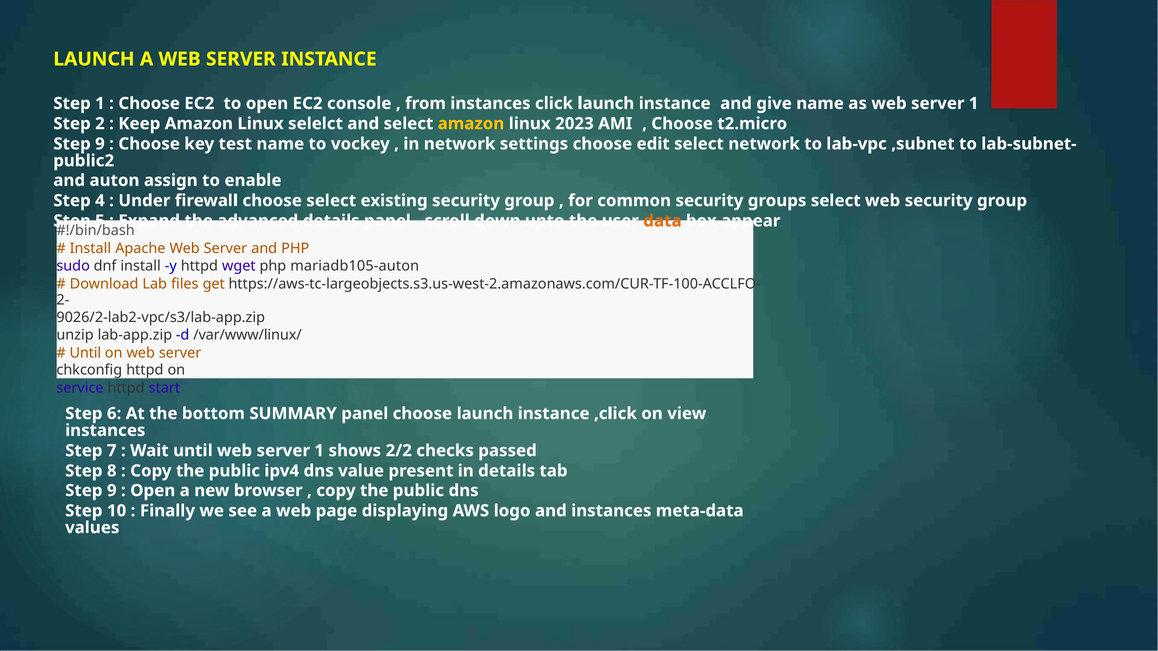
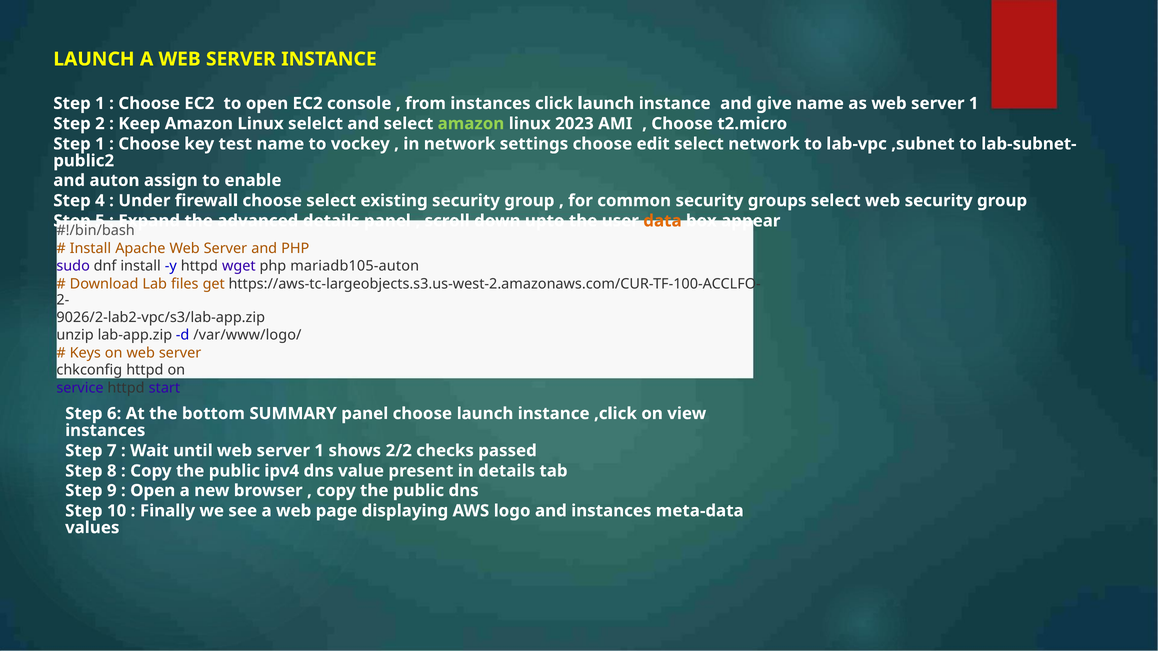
amazon at (471, 124) colour: yellow -> light green
9 at (100, 144): 9 -> 1
/var/www/linux/: /var/www/linux/ -> /var/www/logo/
Until at (85, 353): Until -> Keys
